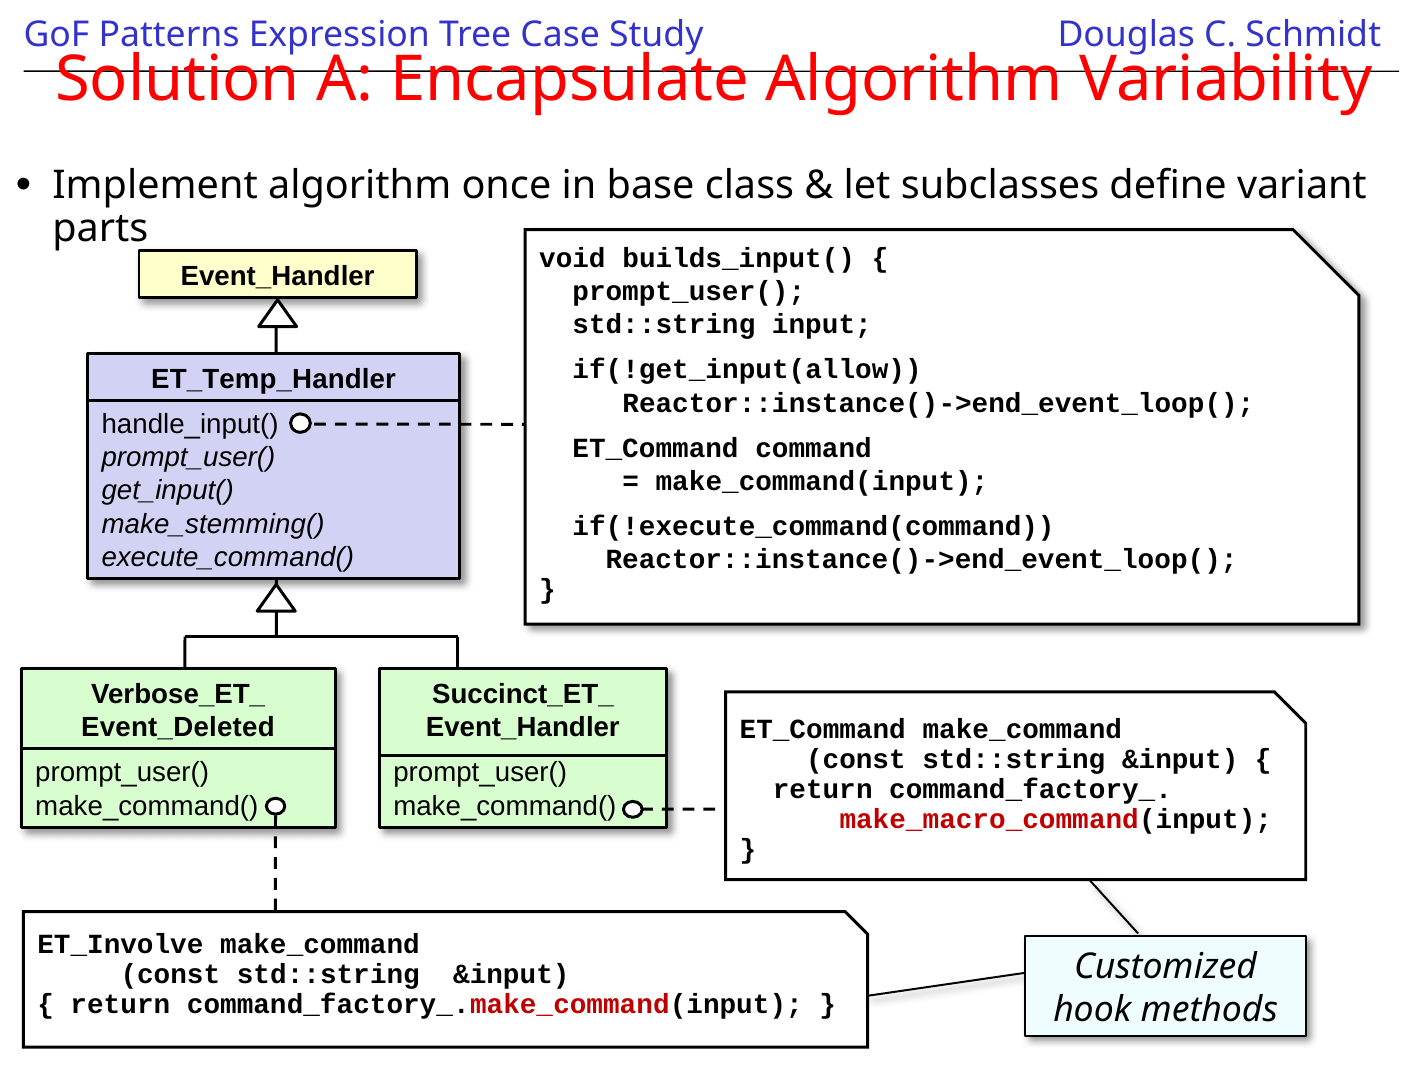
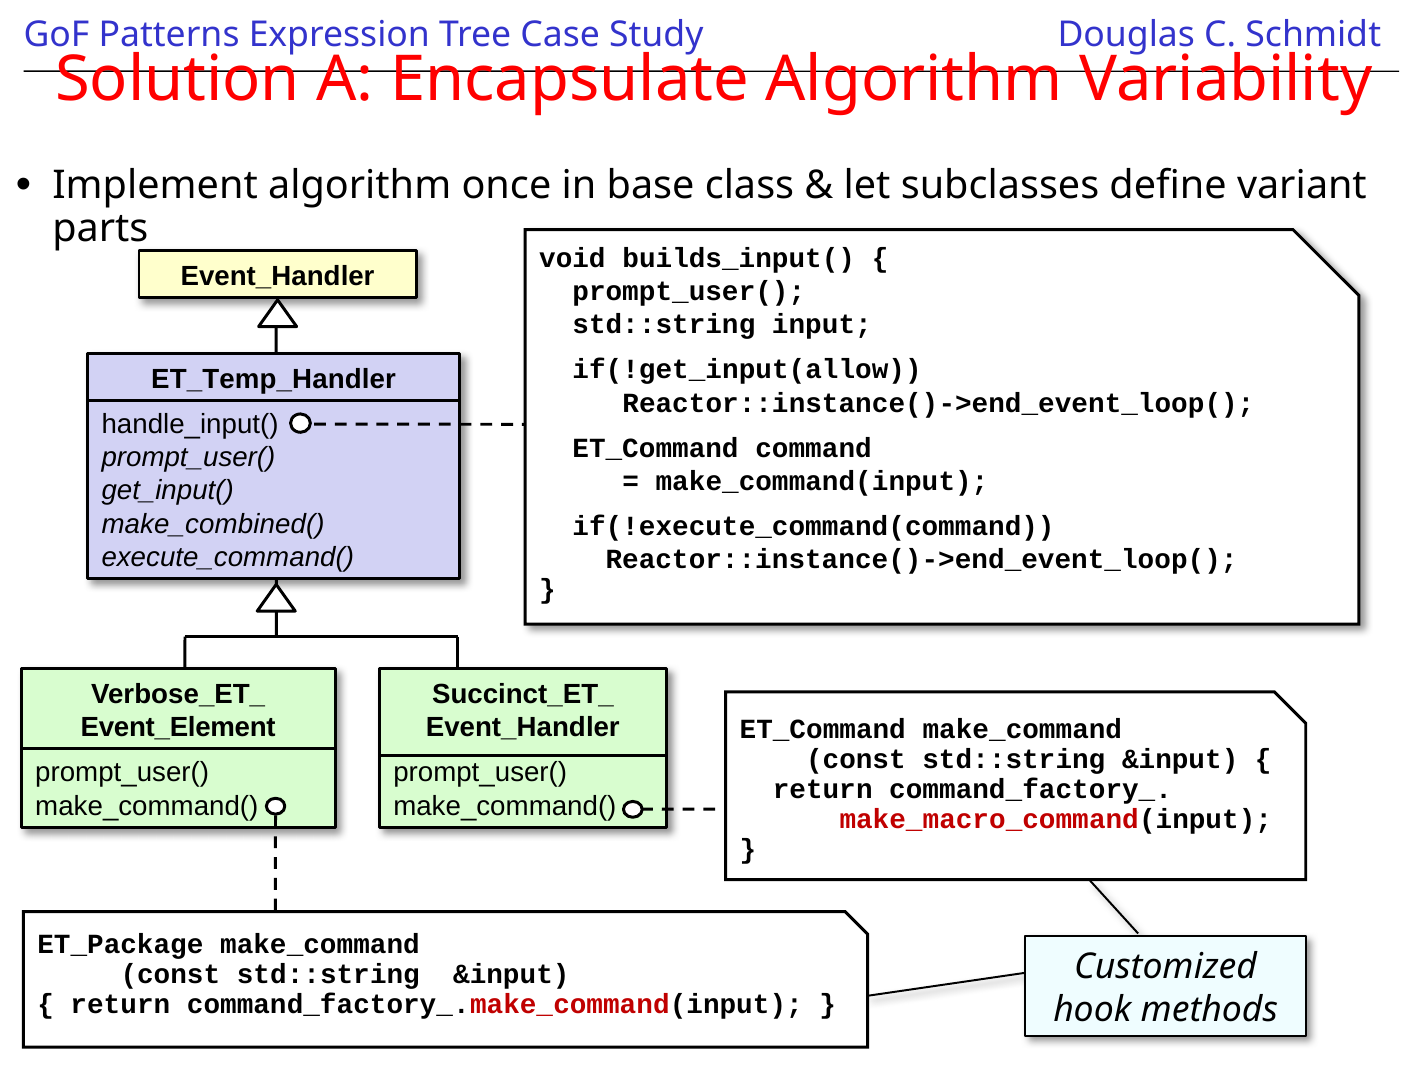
make_stemming(: make_stemming( -> make_combined(
Event_Deleted: Event_Deleted -> Event_Element
ET_Involve: ET_Involve -> ET_Package
